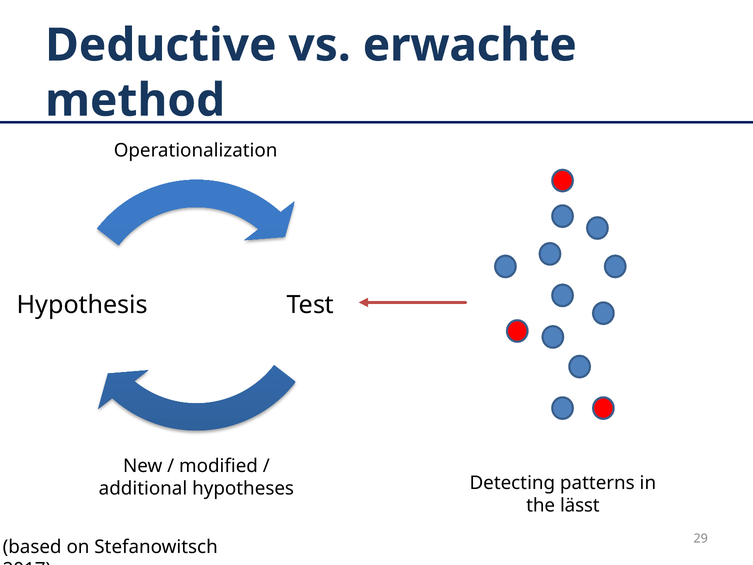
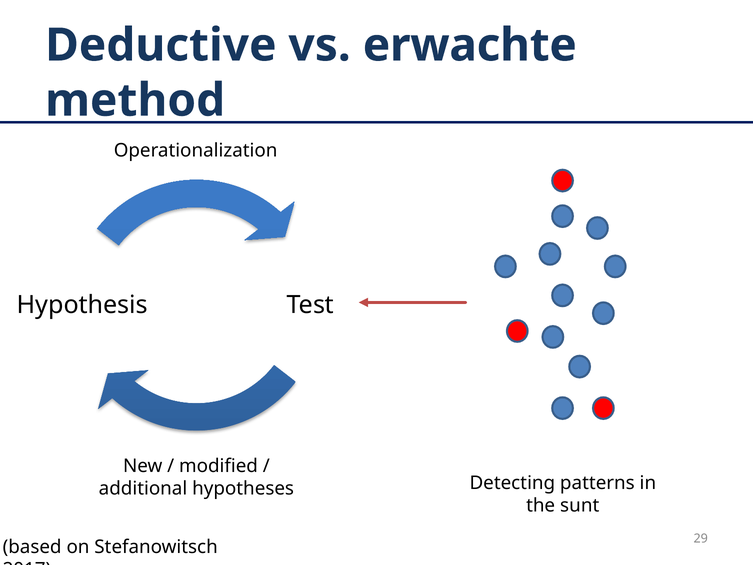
lässt: lässt -> sunt
